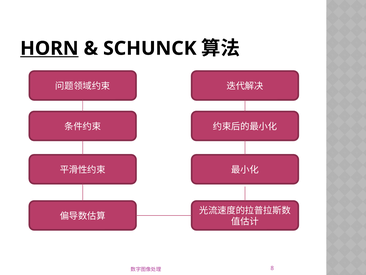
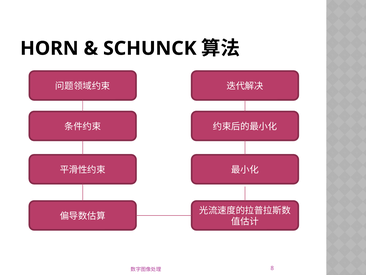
HORN underline: present -> none
